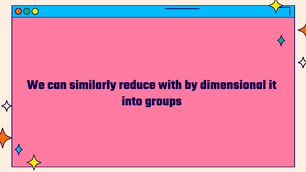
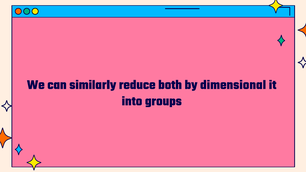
with: with -> both
